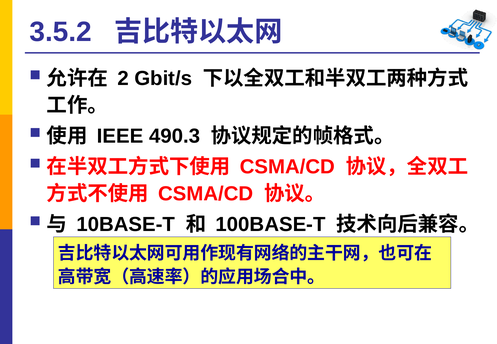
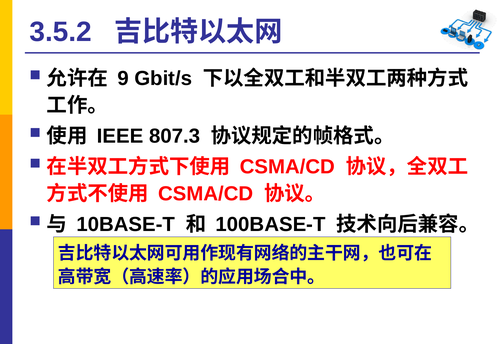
2: 2 -> 9
490.3: 490.3 -> 807.3
